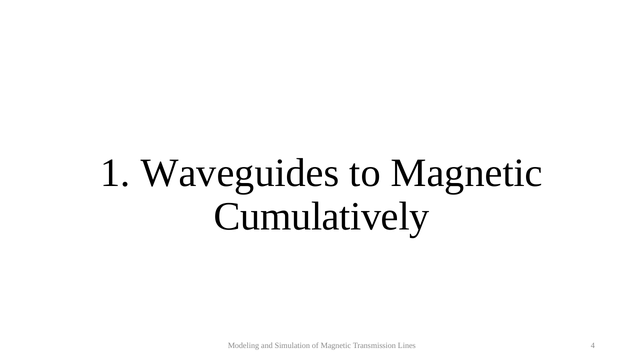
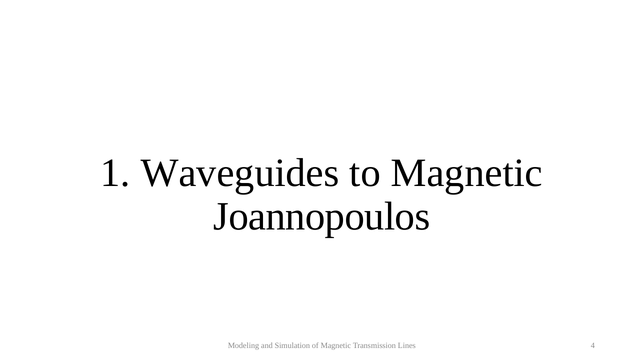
Cumulatively: Cumulatively -> Joannopoulos
